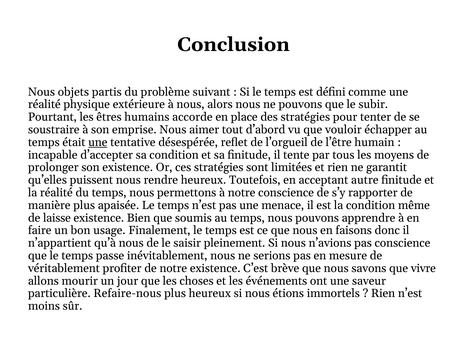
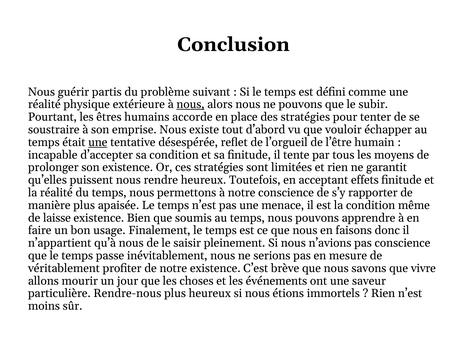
objets: objets -> guérir
nous at (190, 104) underline: none -> present
aimer: aimer -> existe
autre: autre -> effets
Refaire-nous: Refaire-nous -> Rendre-nous
